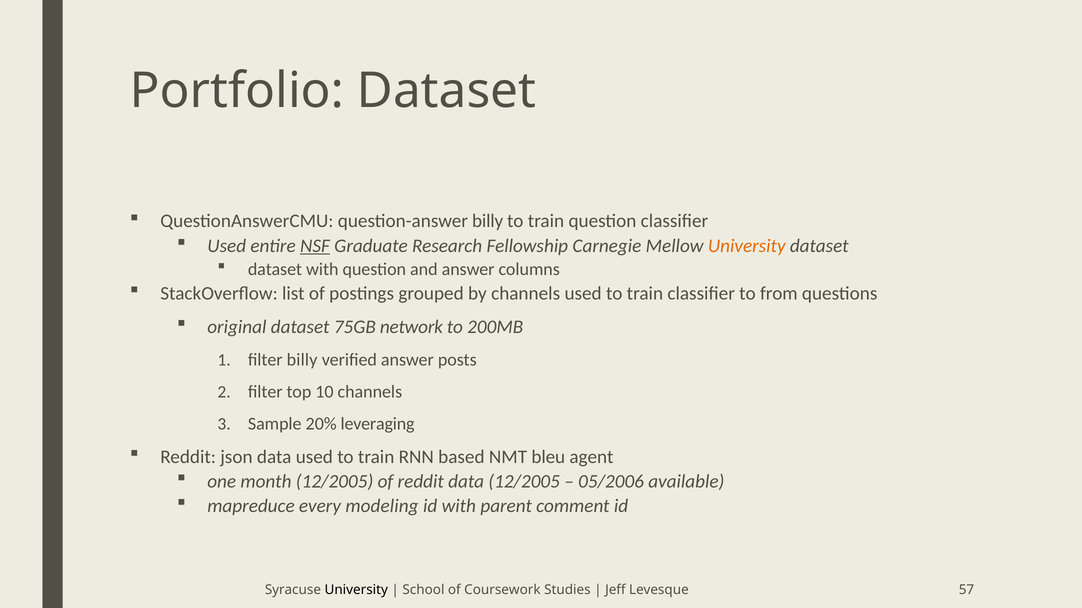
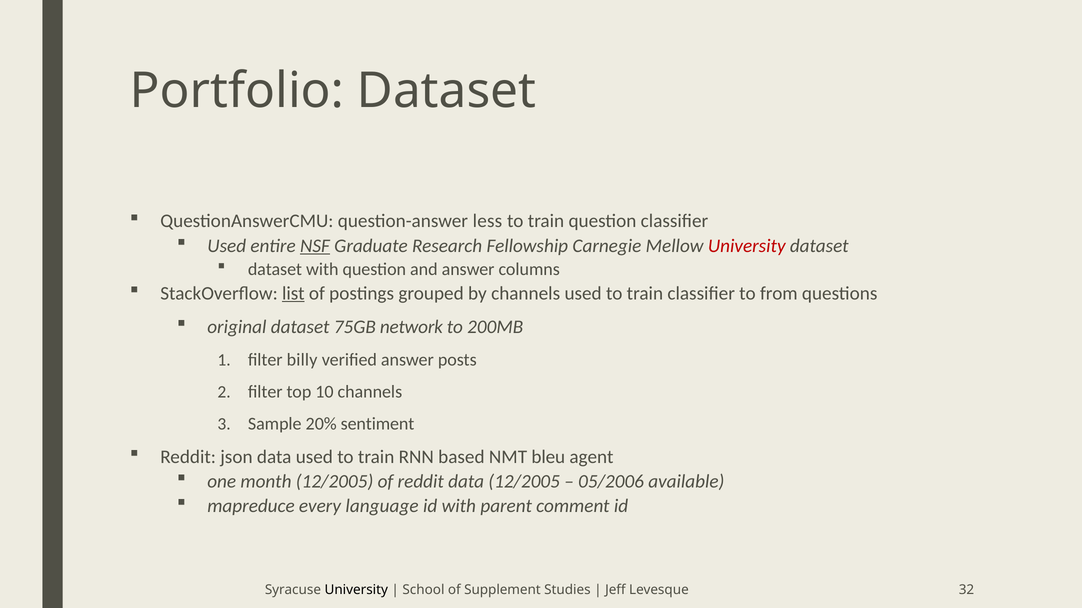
question-answer billy: billy -> less
University at (747, 246) colour: orange -> red
list underline: none -> present
leveraging: leveraging -> sentiment
modeling: modeling -> language
Coursework: Coursework -> Supplement
57: 57 -> 32
